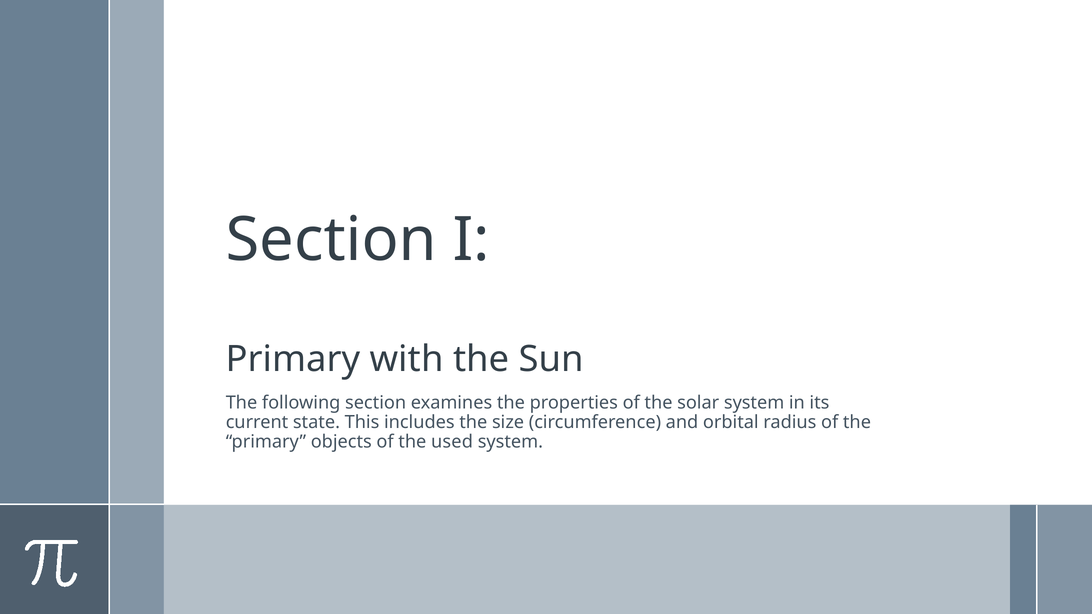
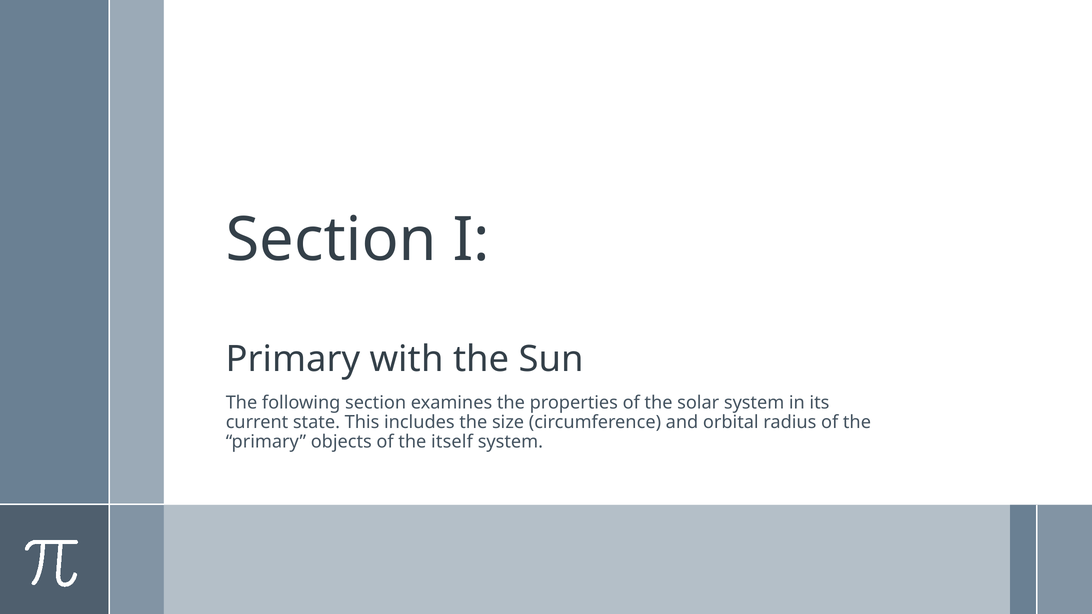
used: used -> itself
